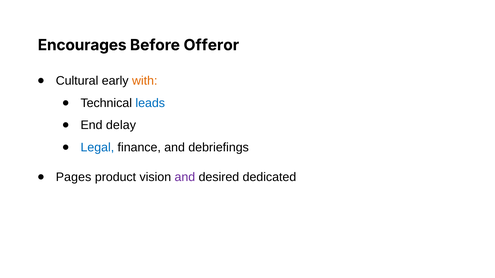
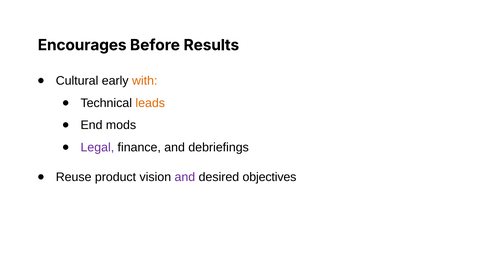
Offeror: Offeror -> Results
leads colour: blue -> orange
delay: delay -> mods
Legal colour: blue -> purple
Pages: Pages -> Reuse
dedicated: dedicated -> objectives
